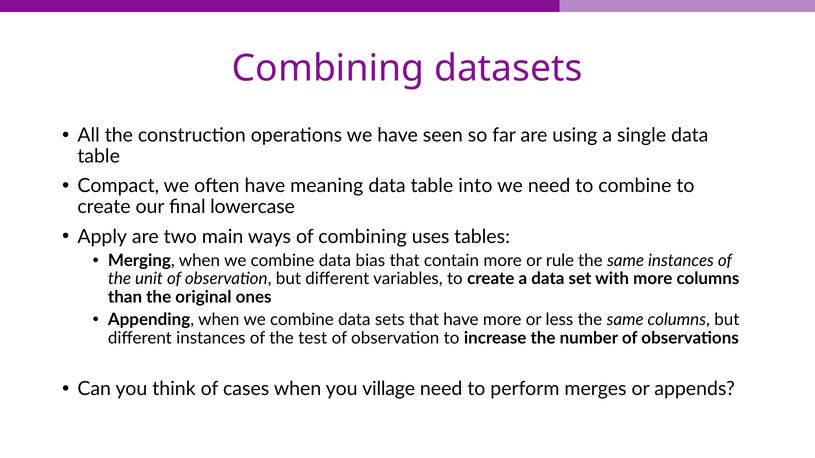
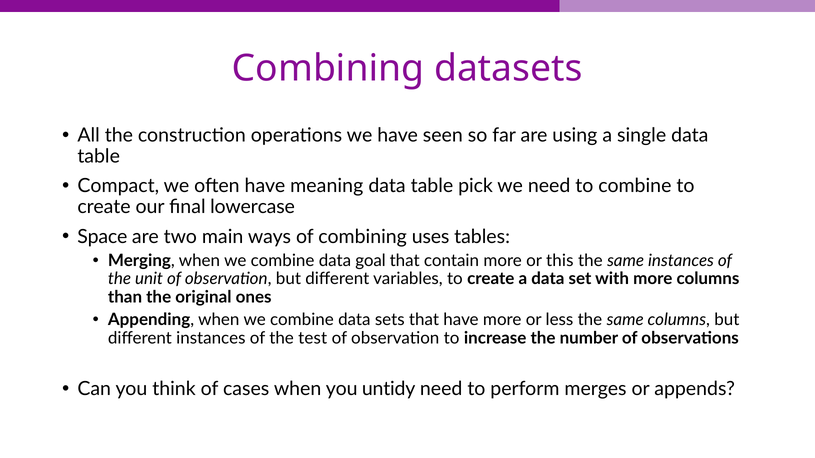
into: into -> pick
Apply: Apply -> Space
bias: bias -> goal
rule: rule -> this
village: village -> untidy
